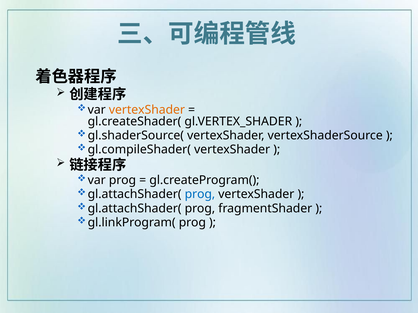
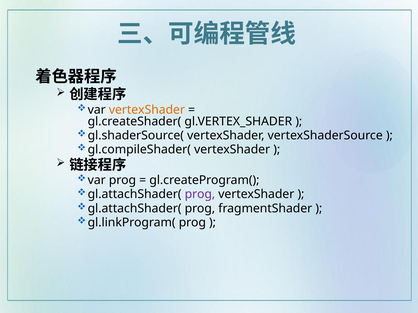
prog at (200, 195) colour: blue -> purple
